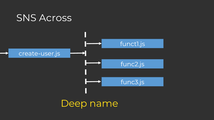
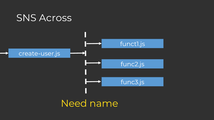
Deep: Deep -> Need
